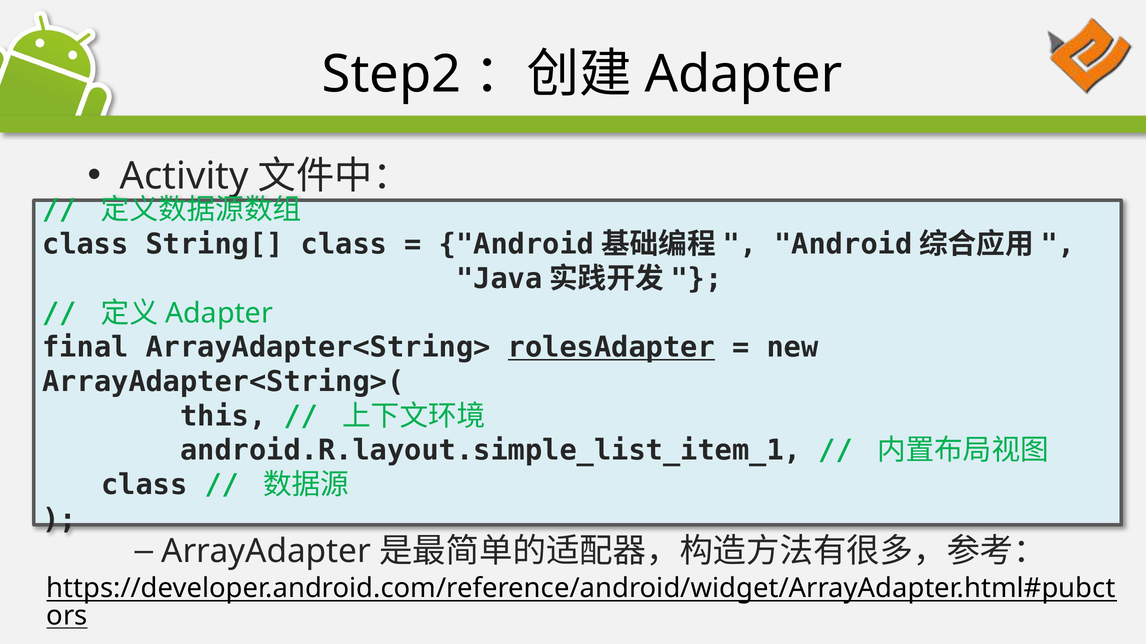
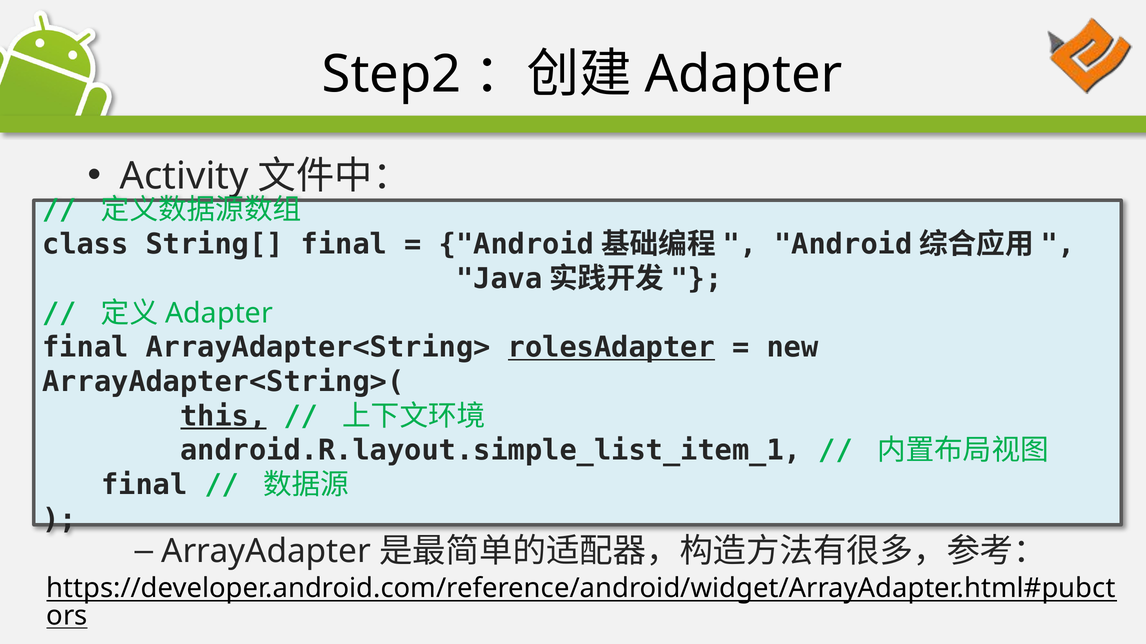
String[ class: class -> final
this underline: none -> present
class at (144, 485): class -> final
